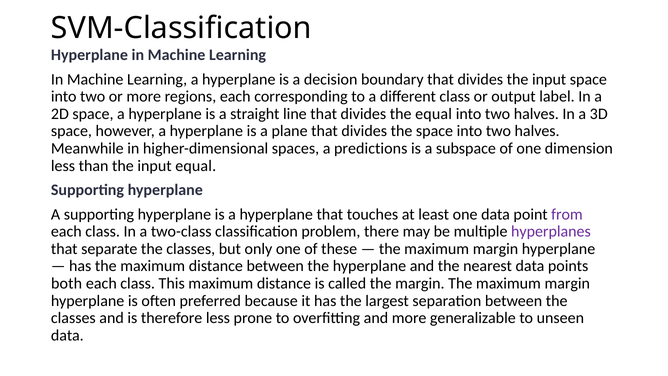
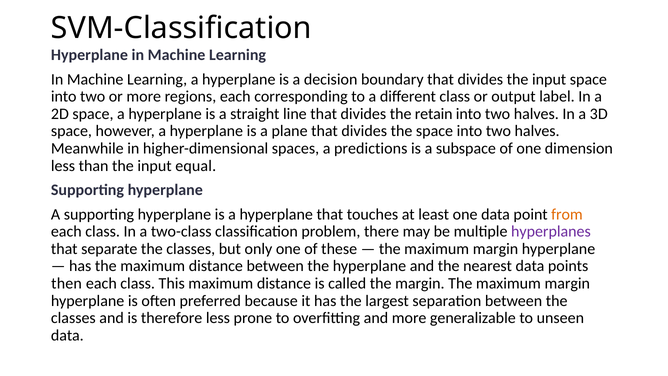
the equal: equal -> retain
from colour: purple -> orange
both: both -> then
